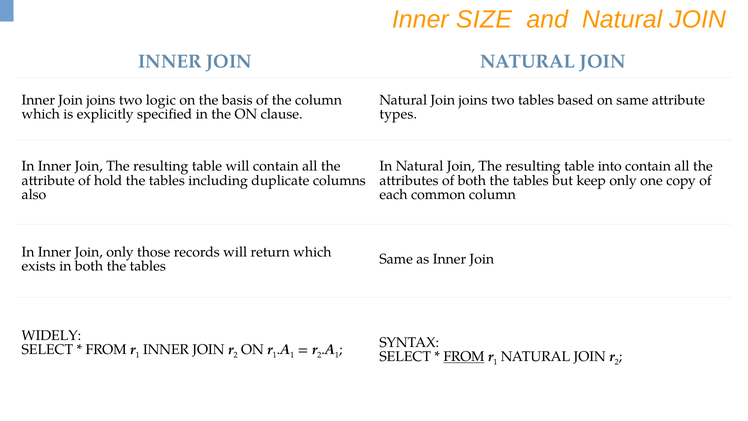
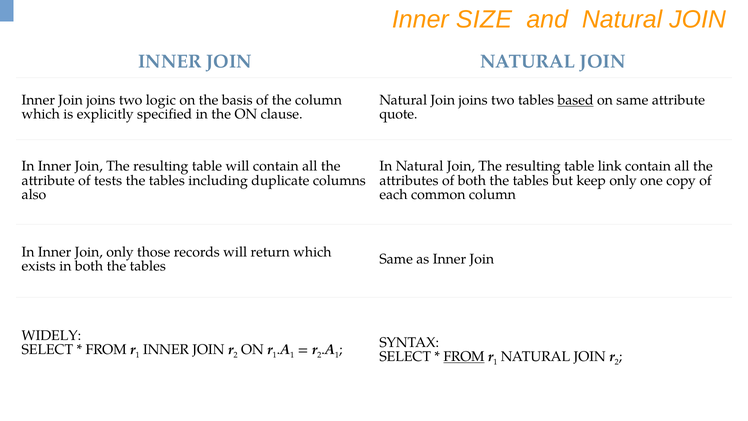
based underline: none -> present
types: types -> quote
into: into -> link
hold: hold -> tests
